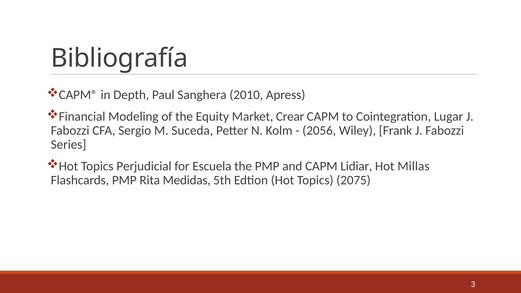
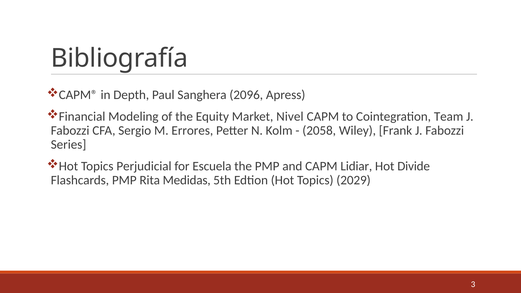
2010: 2010 -> 2096
Crear: Crear -> Nivel
Lugar: Lugar -> Team
Suceda: Suceda -> Errores
2056: 2056 -> 2058
Millas: Millas -> Divide
2075: 2075 -> 2029
